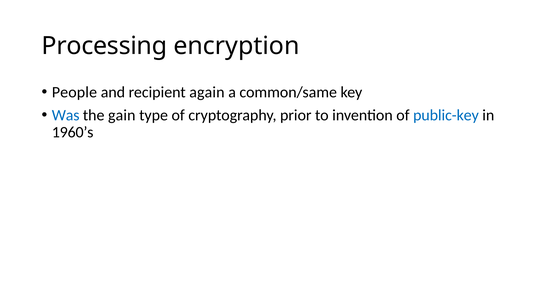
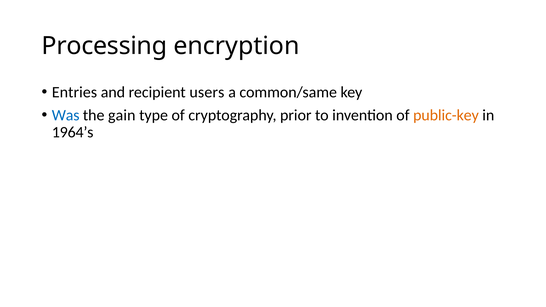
People: People -> Entries
again: again -> users
public-key colour: blue -> orange
1960’s: 1960’s -> 1964’s
